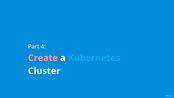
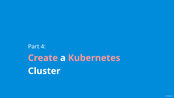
Kubernetes colour: light blue -> pink
